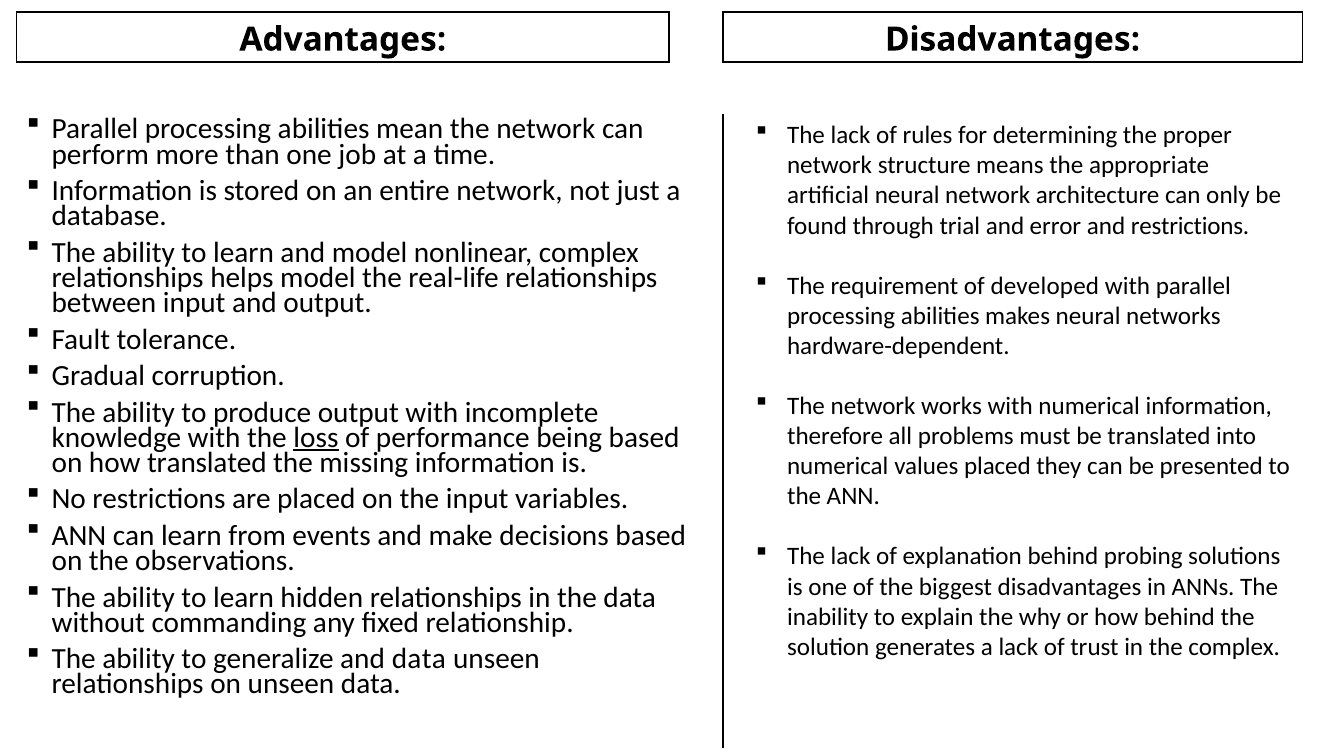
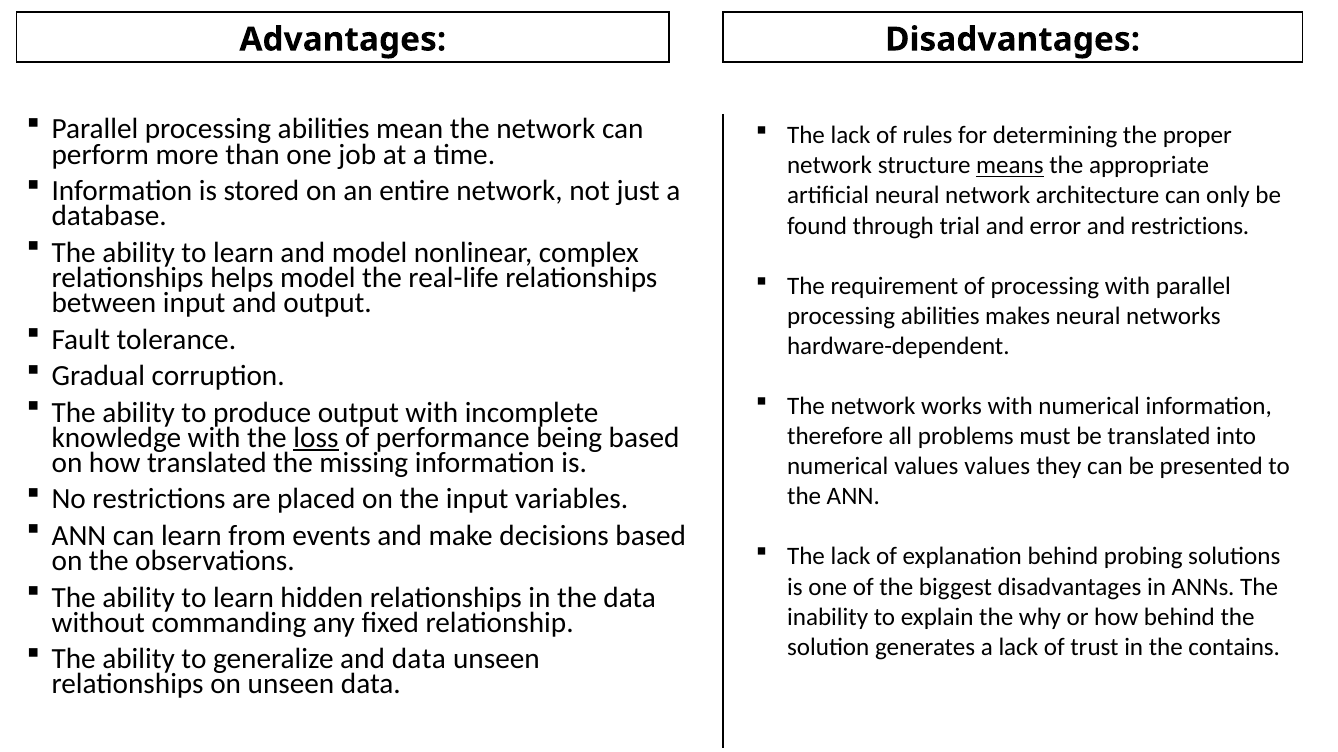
means underline: none -> present
of developed: developed -> processing
values placed: placed -> values
the complex: complex -> contains
